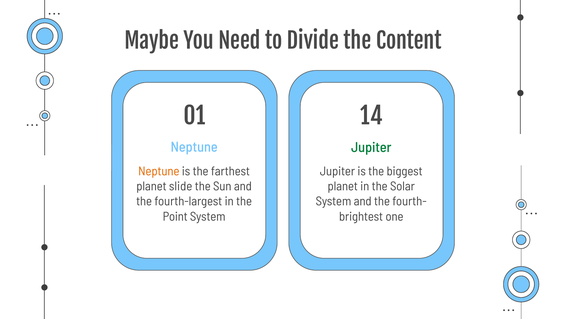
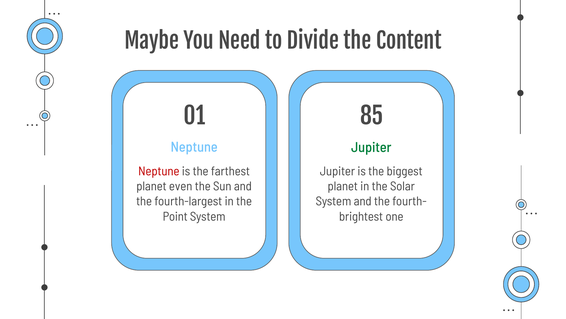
14: 14 -> 85
Neptune at (159, 171) colour: orange -> red
slide: slide -> even
